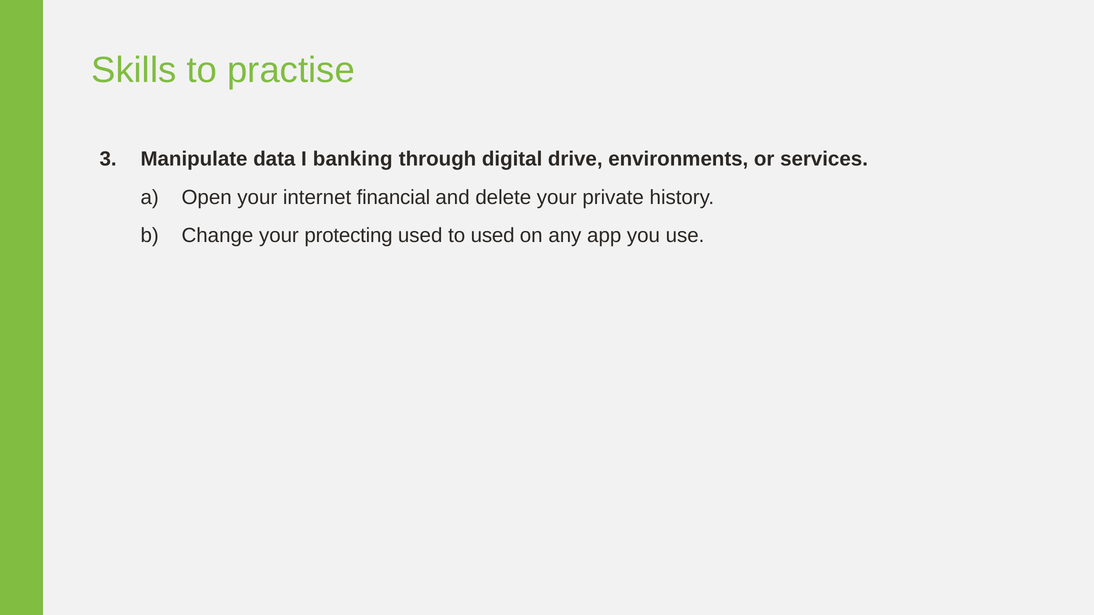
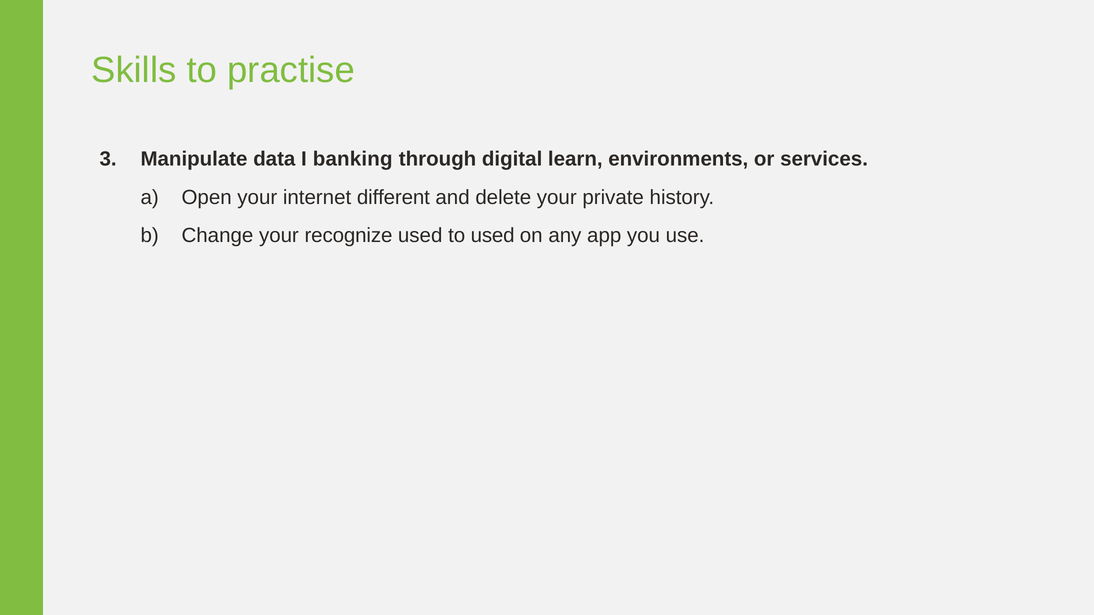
drive: drive -> learn
financial: financial -> different
protecting: protecting -> recognize
